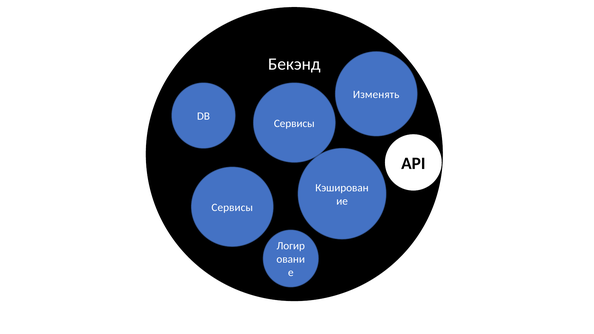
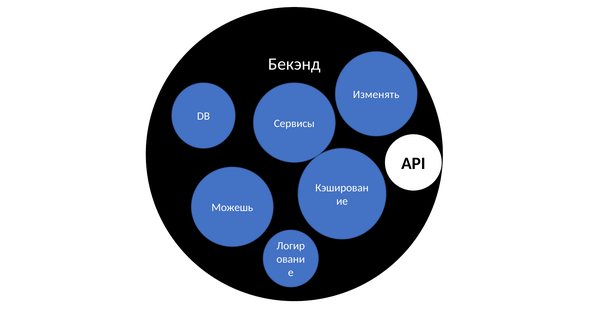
Сервисы at (232, 208): Сервисы -> Можешь
